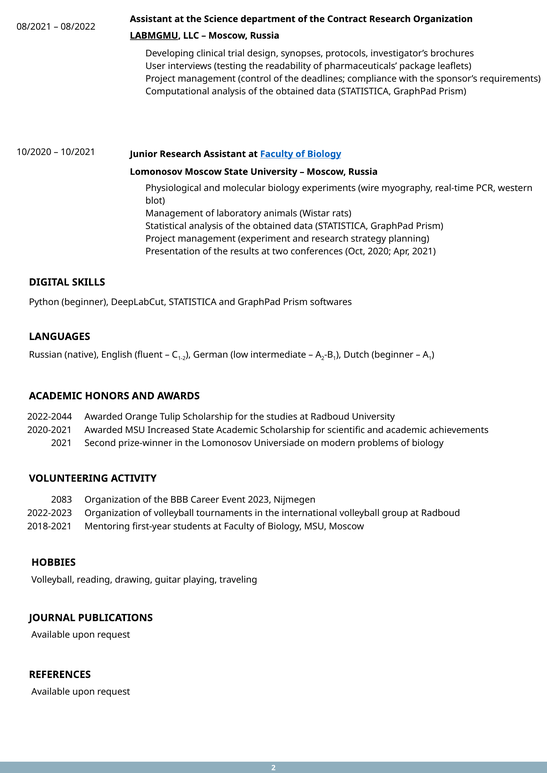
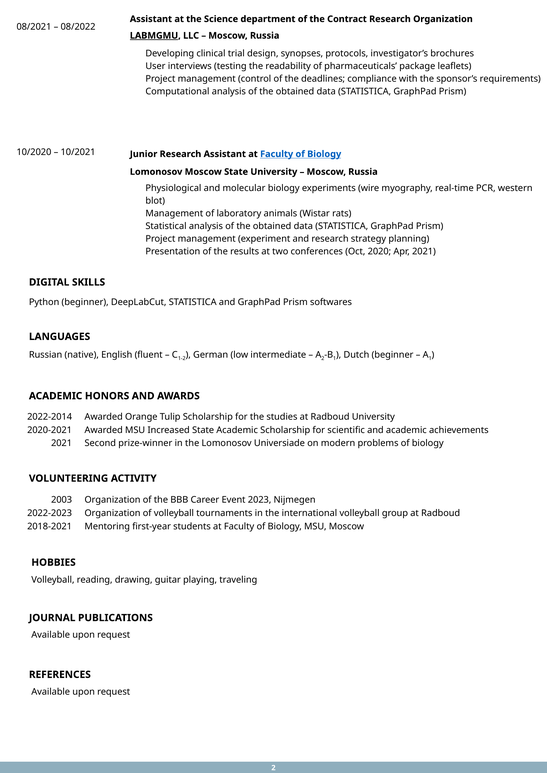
2022-2044: 2022-2044 -> 2022-2014
2083: 2083 -> 2003
